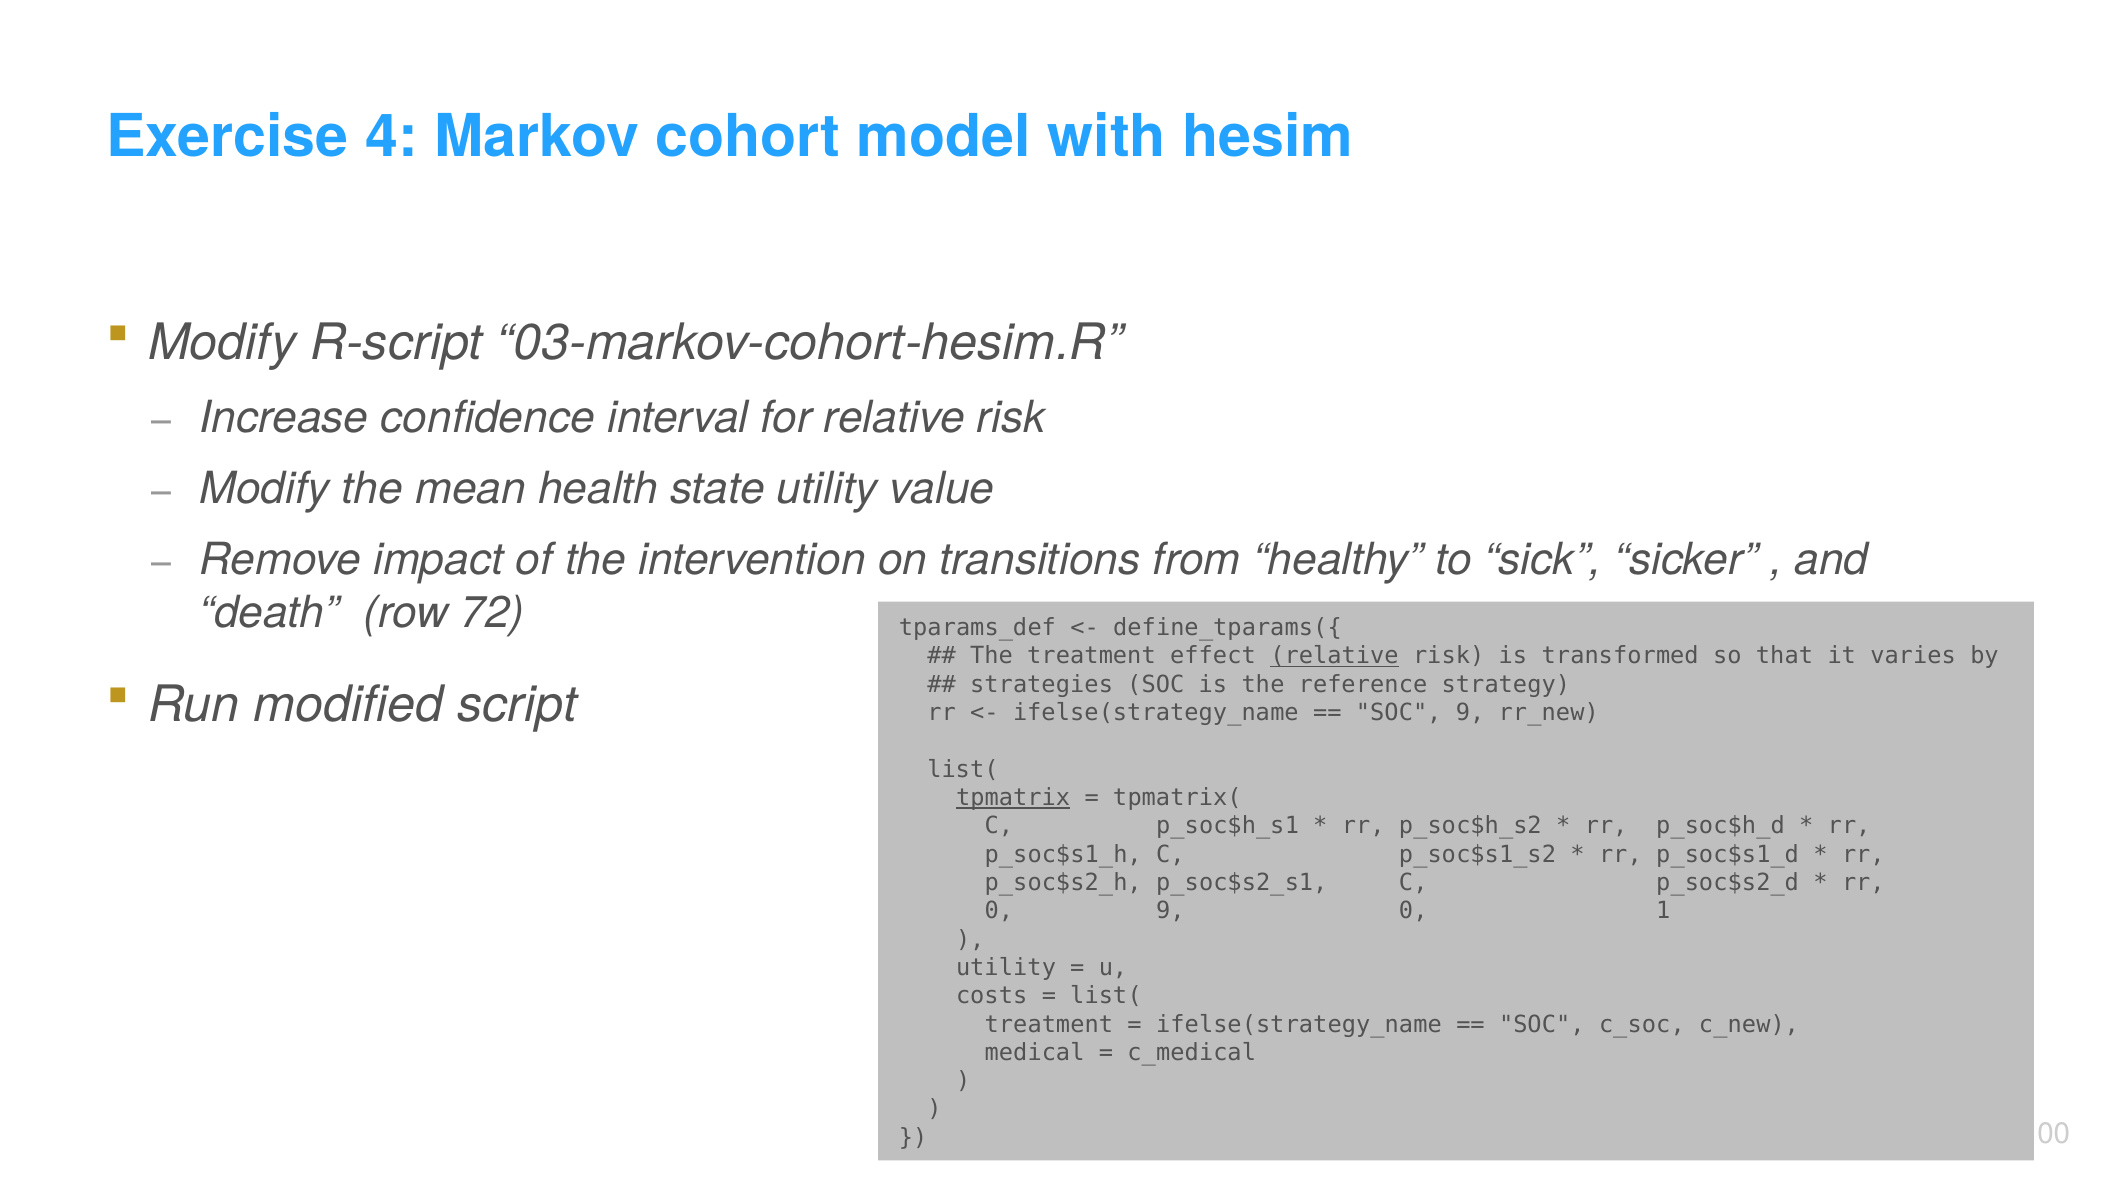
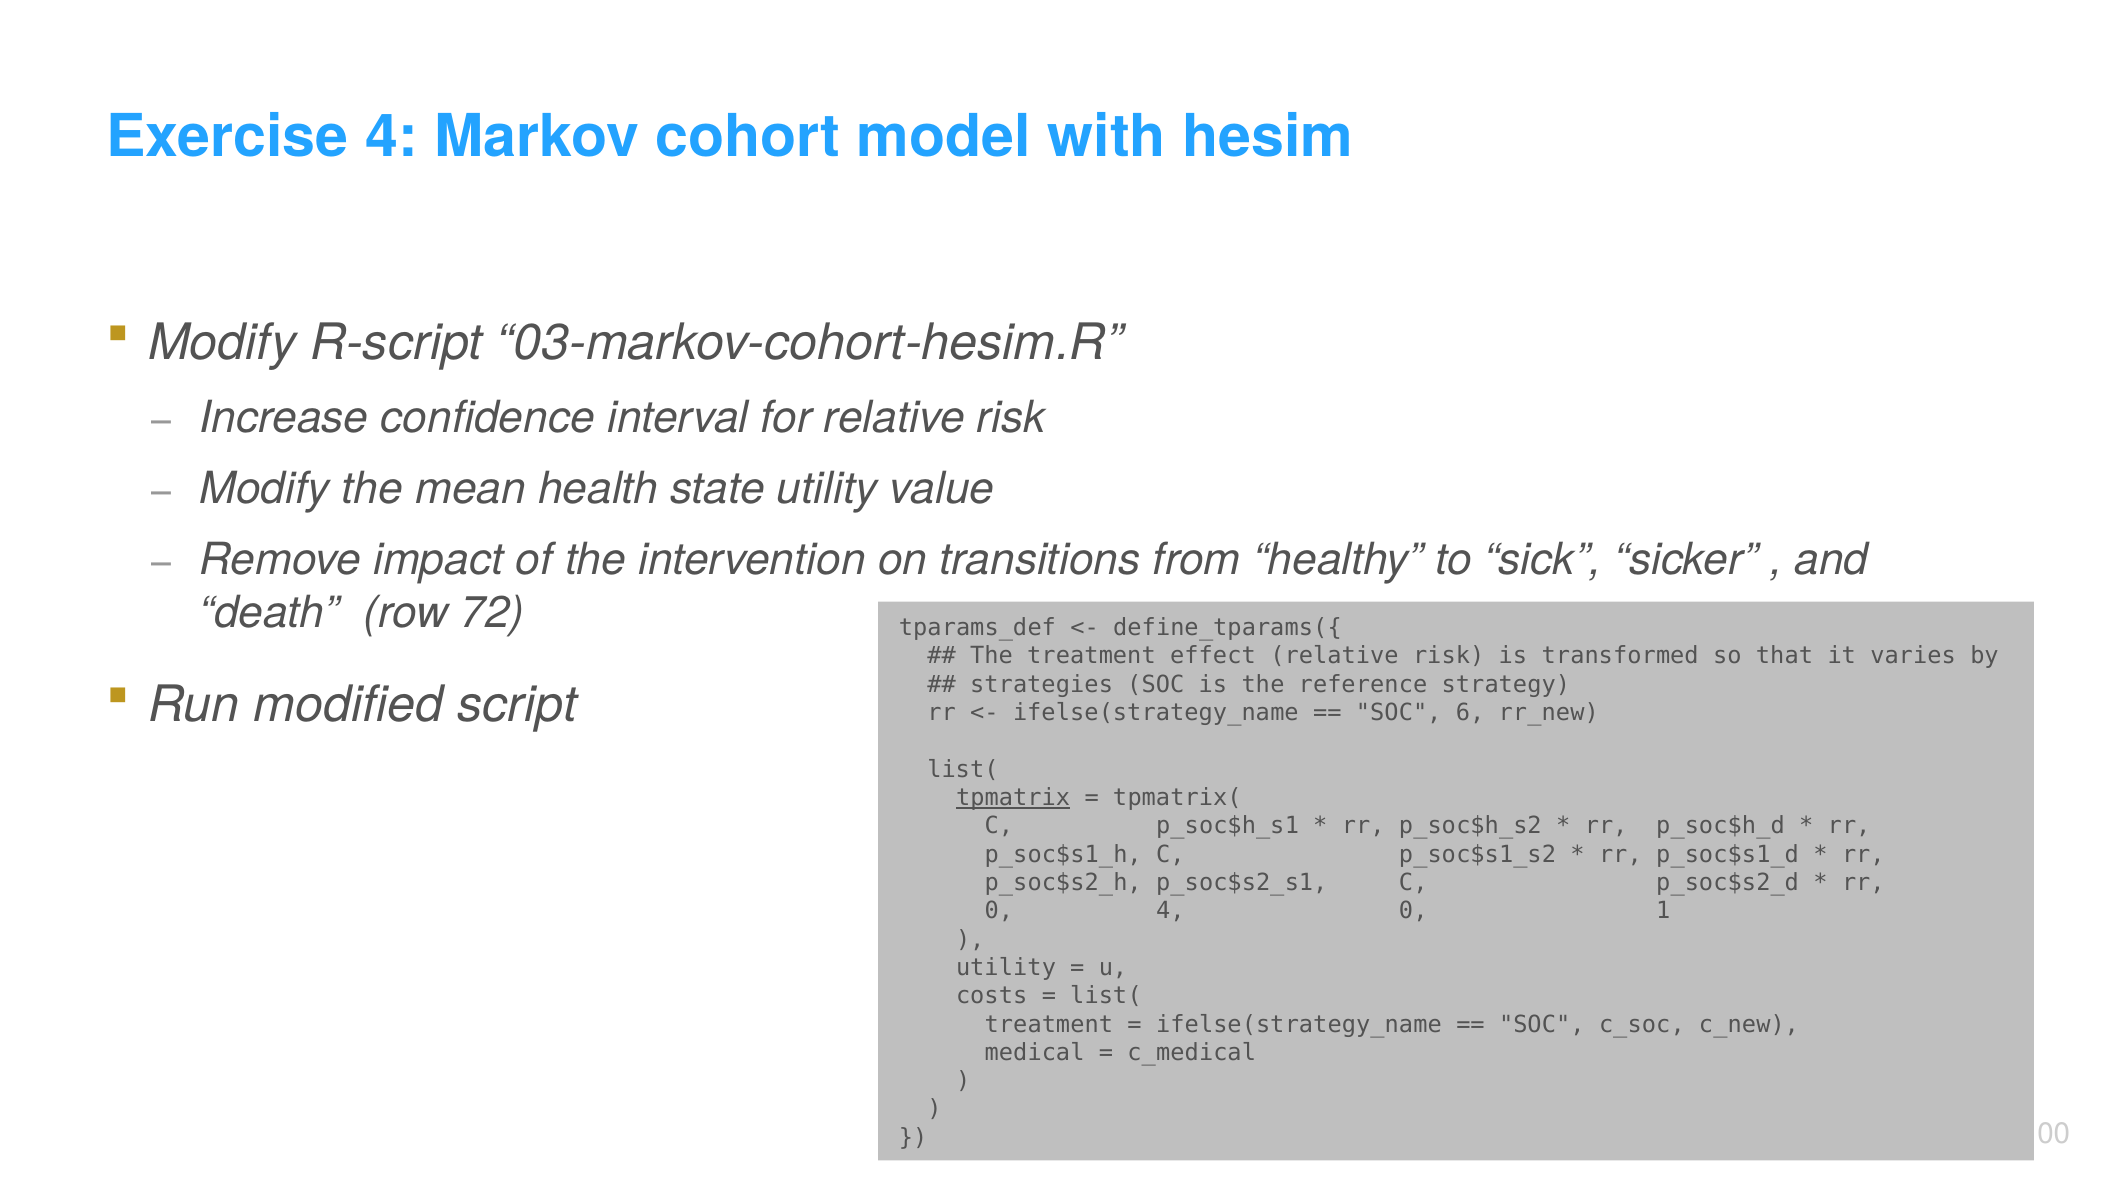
relative at (1334, 656) underline: present -> none
SOC 9: 9 -> 6
0 9: 9 -> 4
